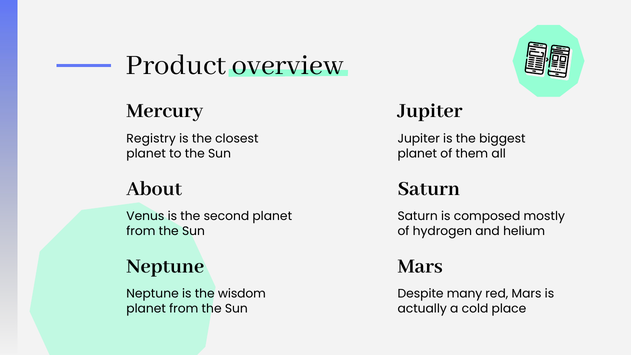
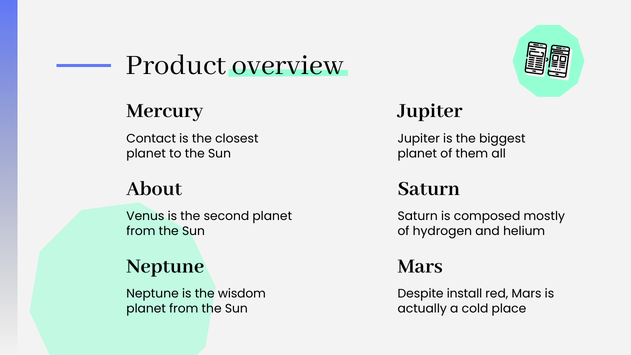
Registry: Registry -> Contact
many: many -> install
